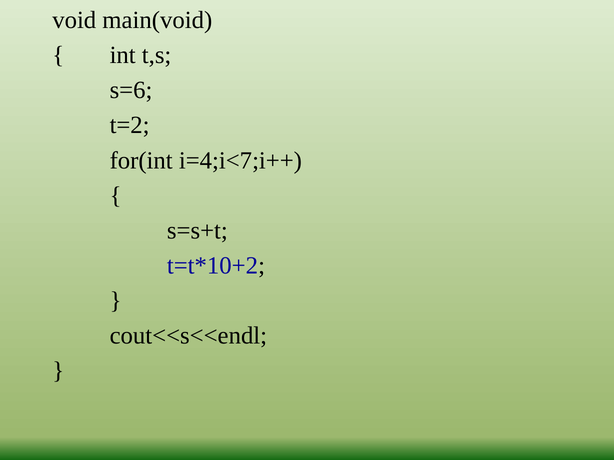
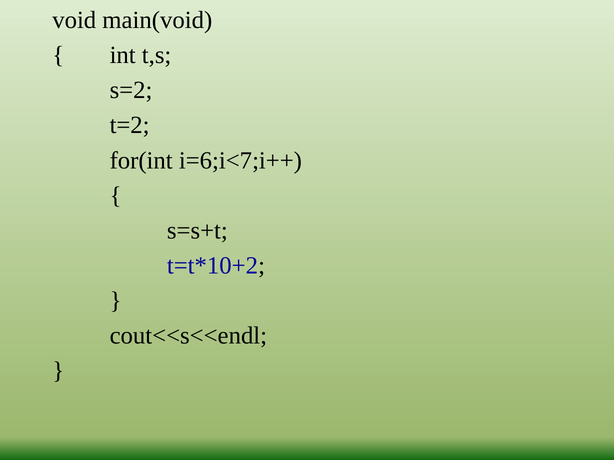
s=6: s=6 -> s=2
i=4;i<7;i++: i=4;i<7;i++ -> i=6;i<7;i++
